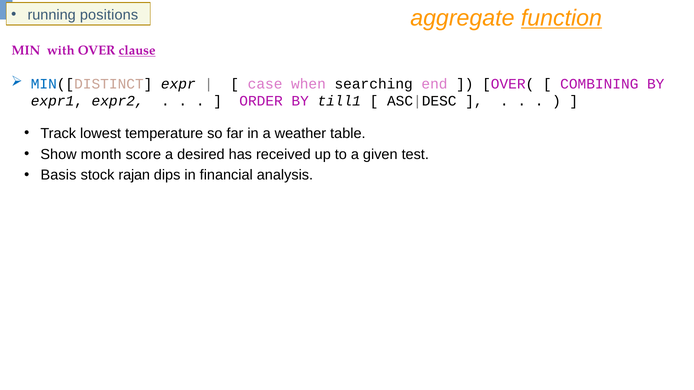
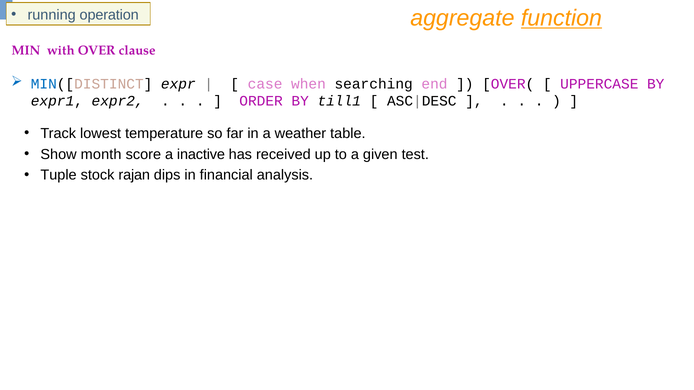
positions: positions -> operation
clause underline: present -> none
COMBINING: COMBINING -> UPPERCASE
desired: desired -> inactive
Basis: Basis -> Tuple
